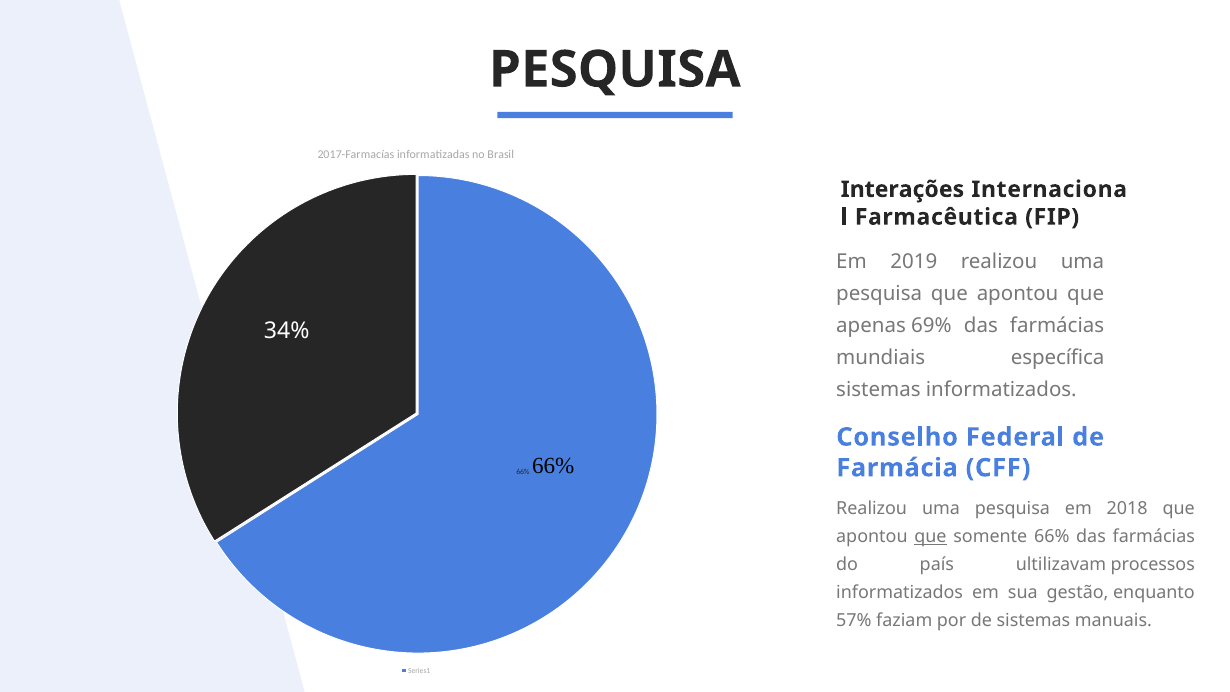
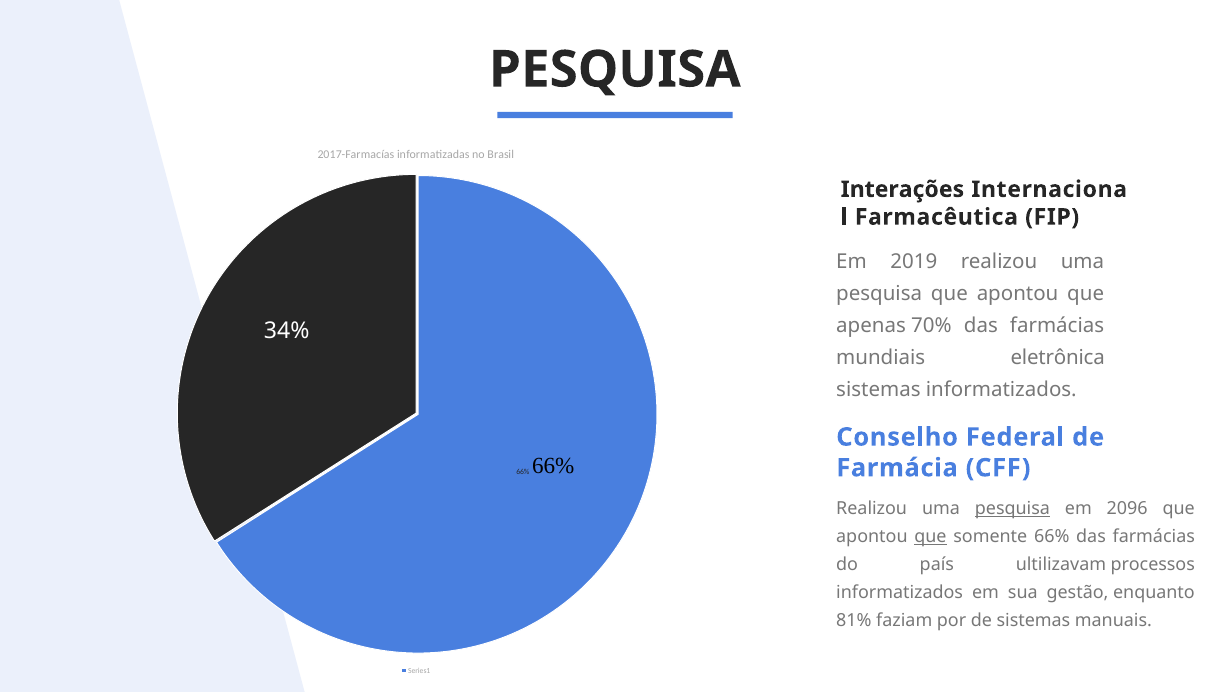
69%: 69% -> 70%
específica: específica -> eletrônica
pesquisa at (1012, 509) underline: none -> present
2018: 2018 -> 2096
57%: 57% -> 81%
